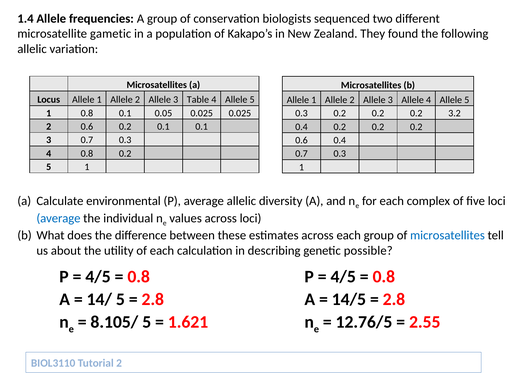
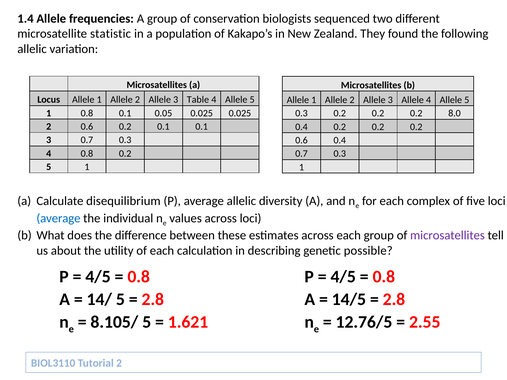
gametic: gametic -> statistic
3.2: 3.2 -> 8.0
environmental: environmental -> disequilibrium
microsatellites at (447, 236) colour: blue -> purple
